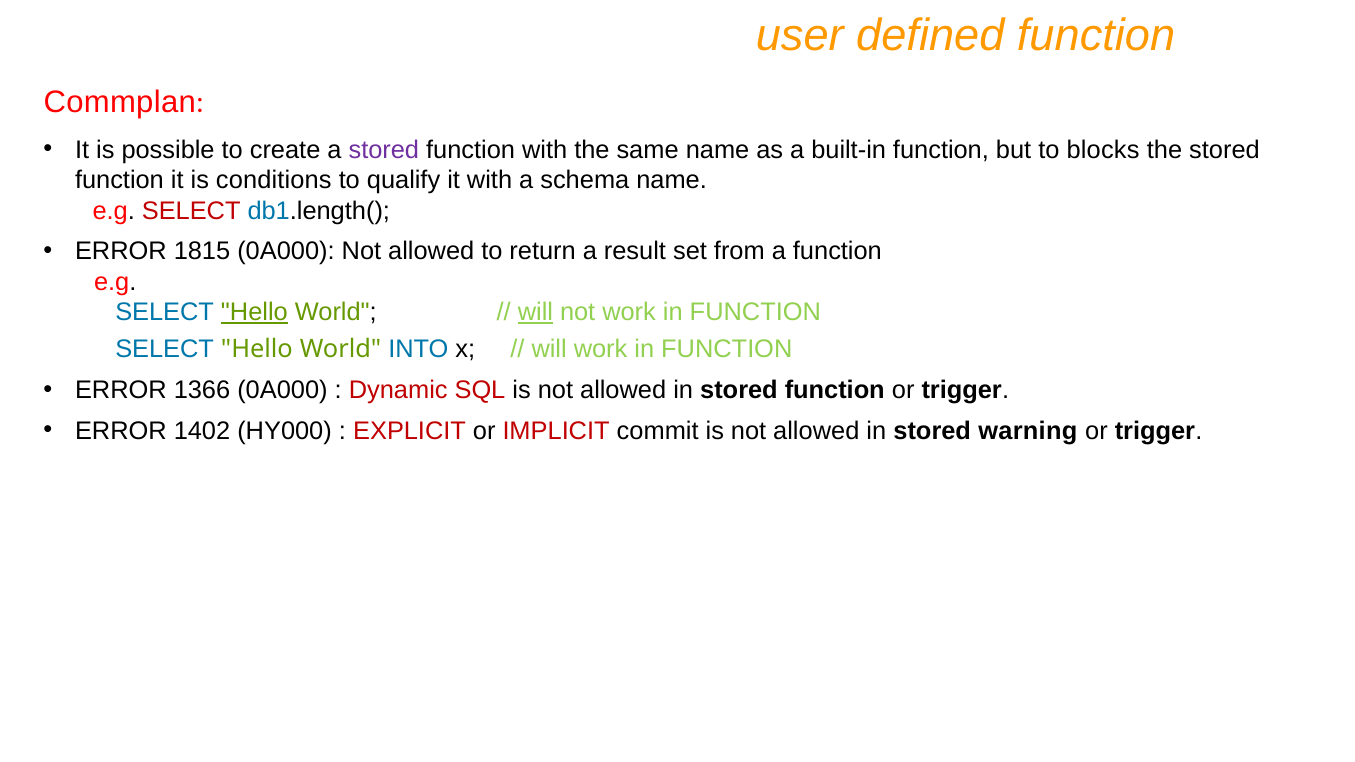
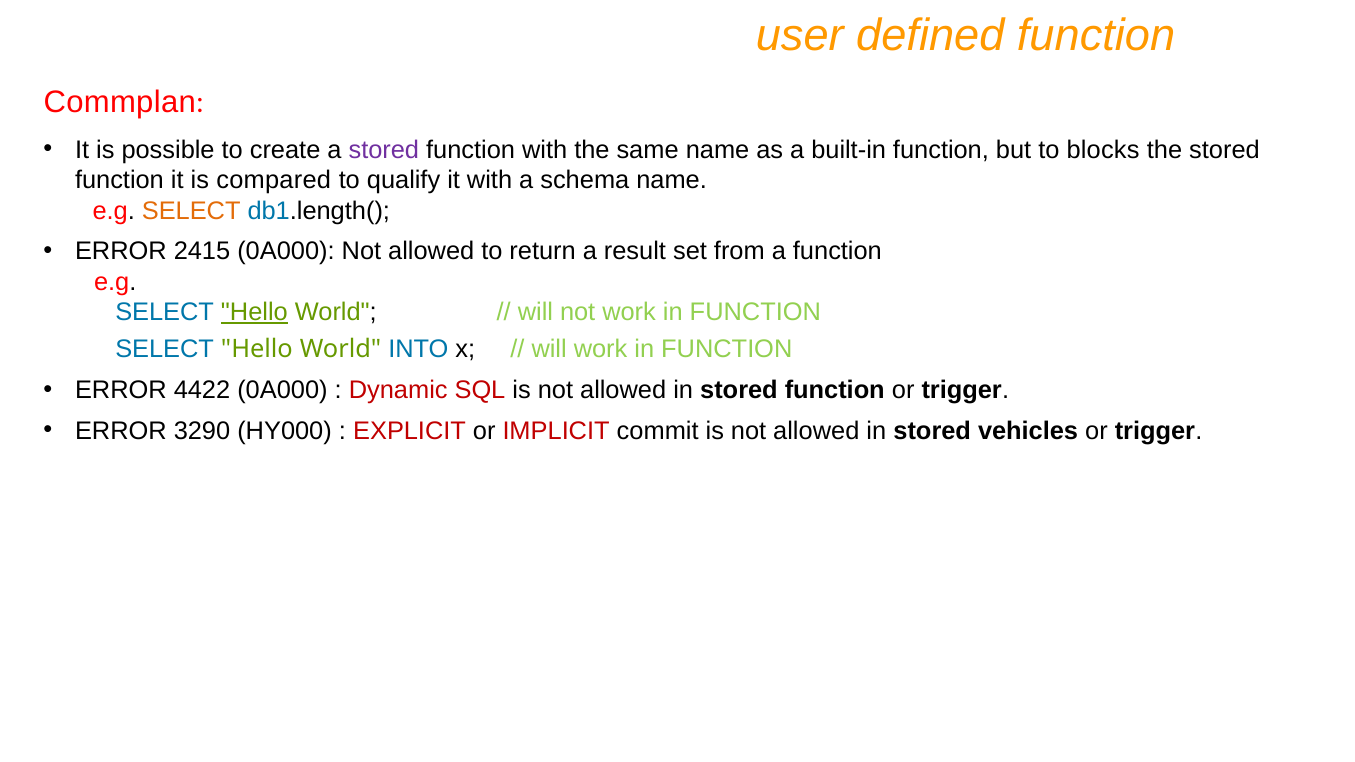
conditions: conditions -> compared
SELECT at (191, 211) colour: red -> orange
1815: 1815 -> 2415
will at (535, 312) underline: present -> none
1366: 1366 -> 4422
1402: 1402 -> 3290
warning: warning -> vehicles
